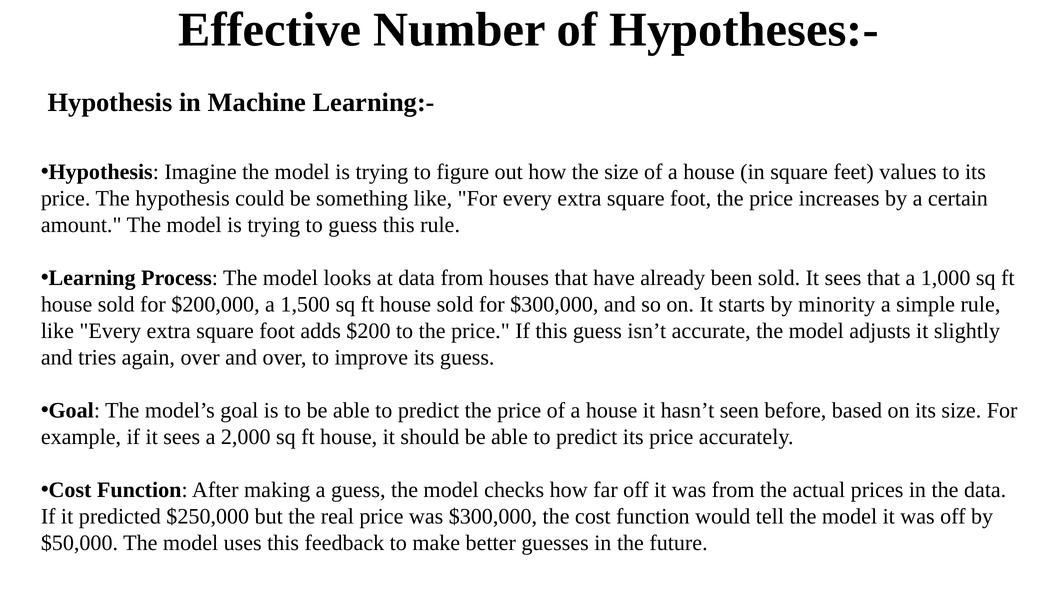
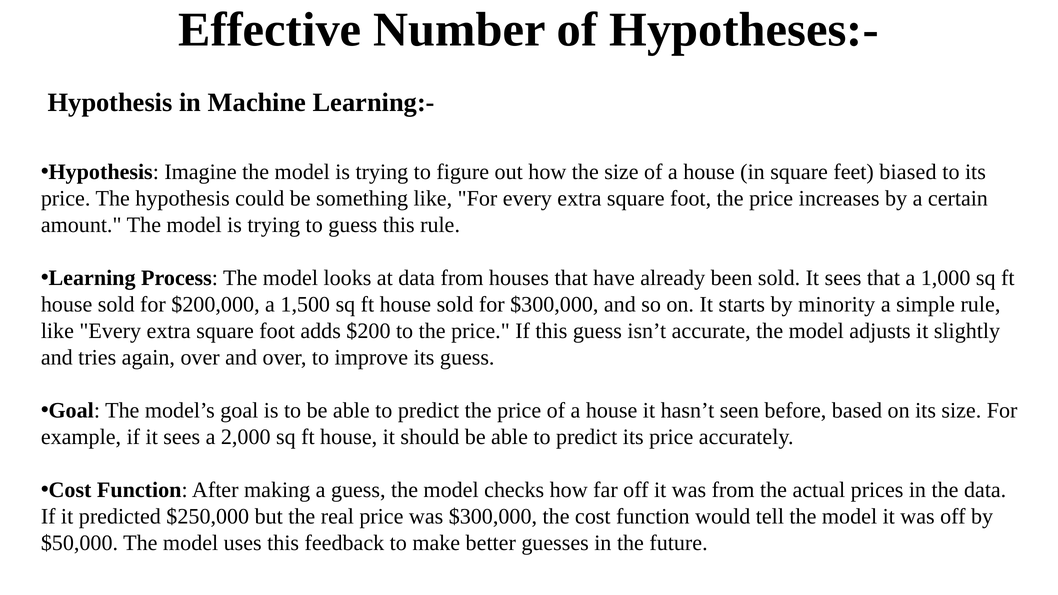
values: values -> biased
